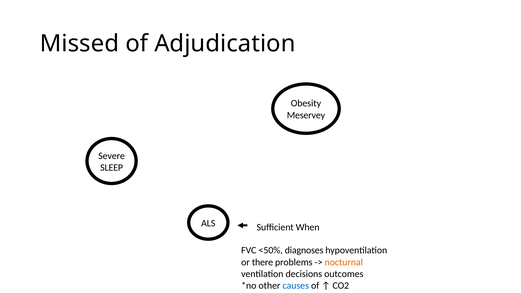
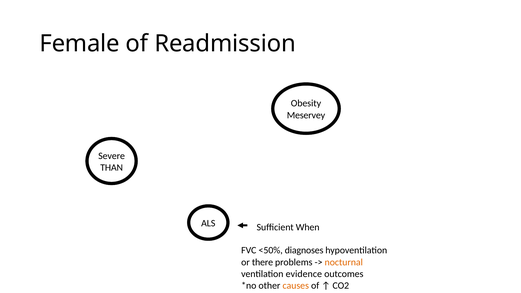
Missed: Missed -> Female
Adjudication: Adjudication -> Readmission
SLEEP: SLEEP -> THAN
decisions: decisions -> evidence
causes colour: blue -> orange
